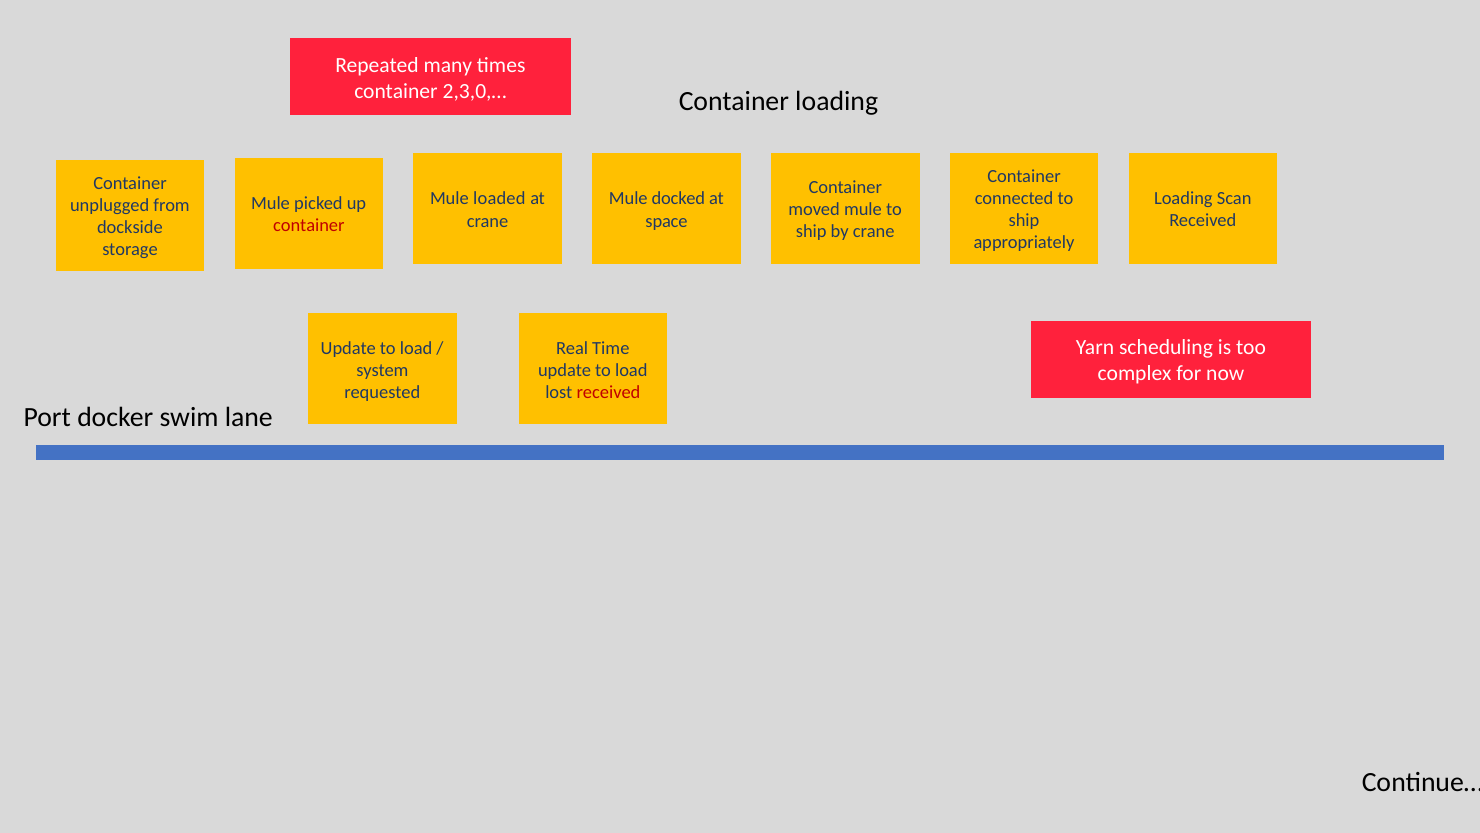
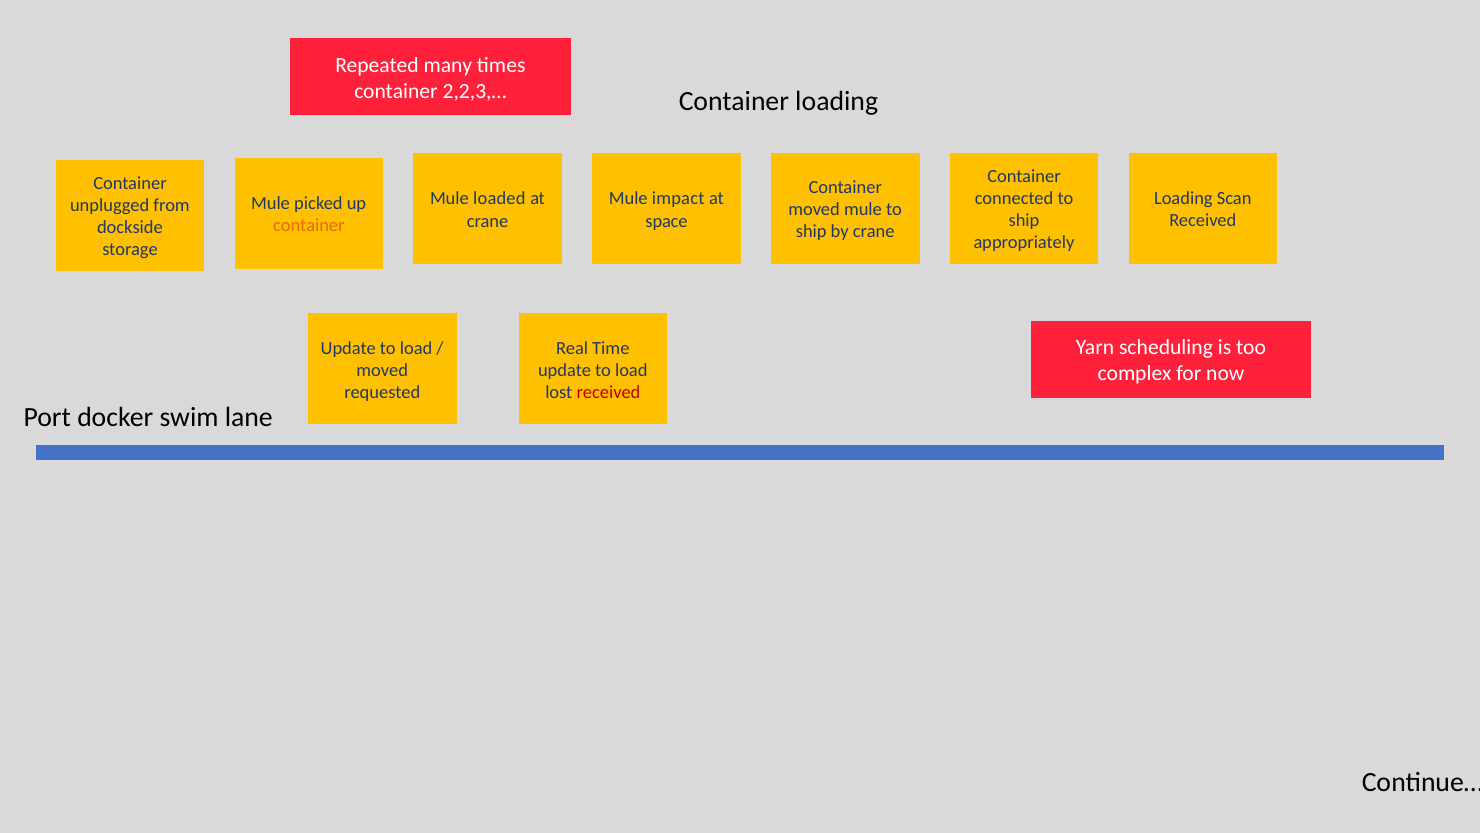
2,3,0,…: 2,3,0,… -> 2,2,3,…
docked: docked -> impact
container at (309, 226) colour: red -> orange
system at (382, 370): system -> moved
